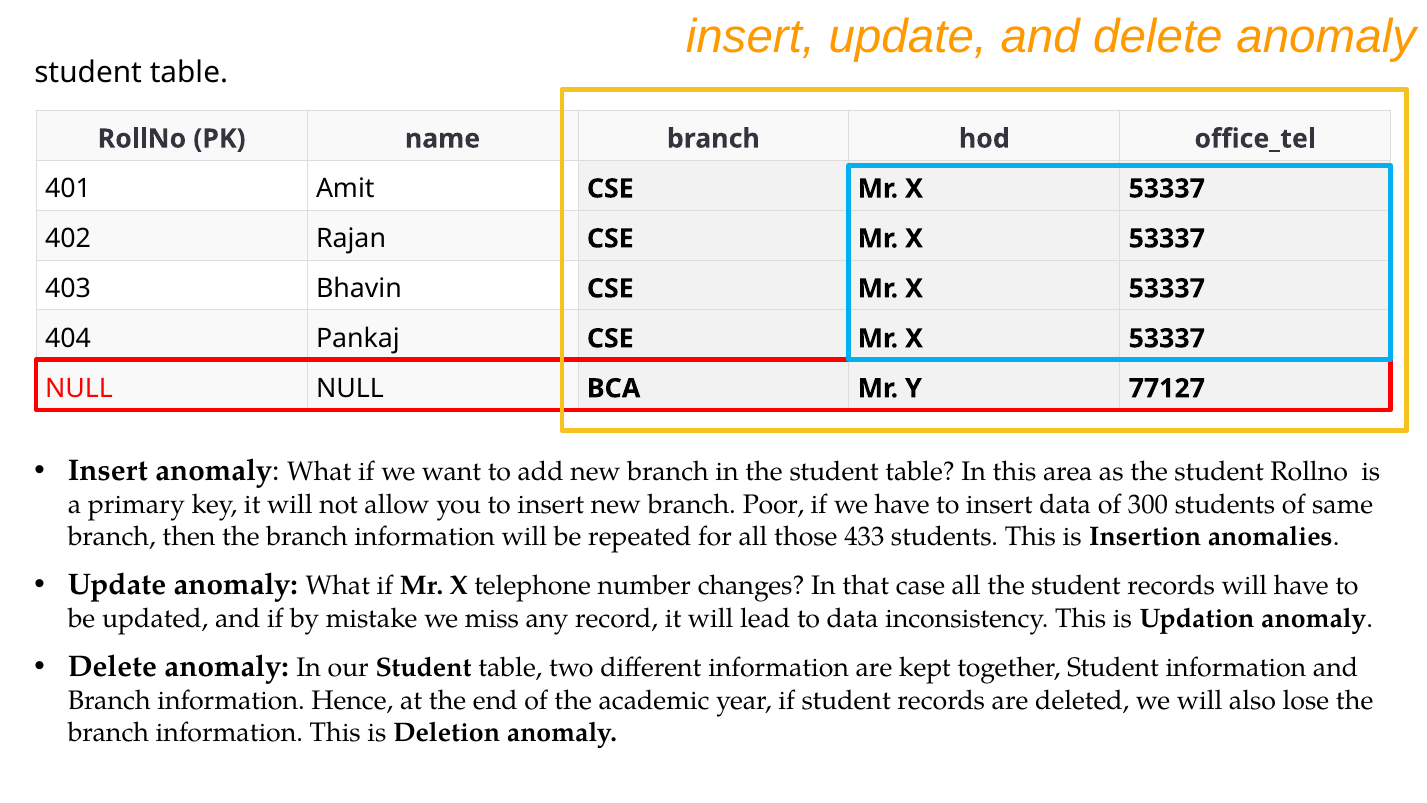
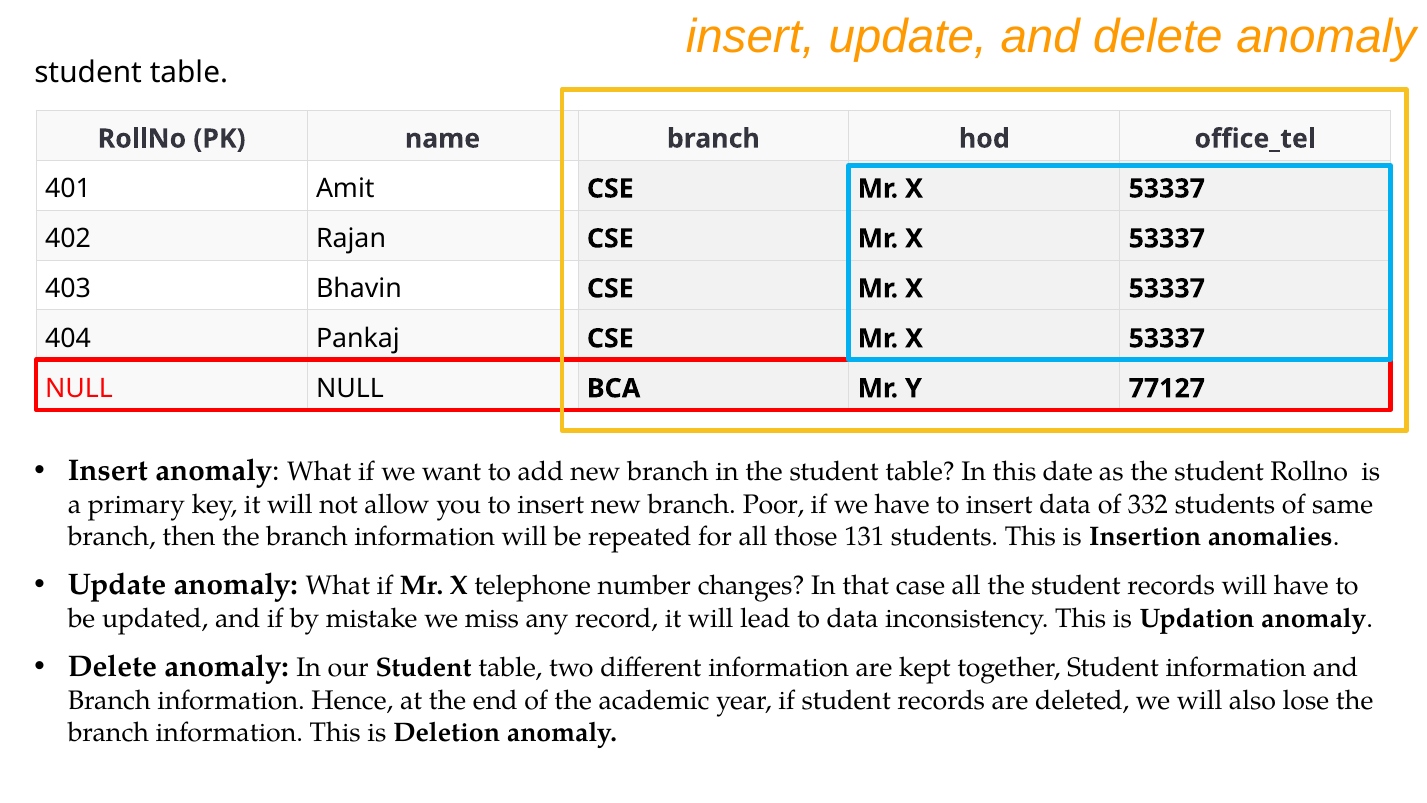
area: area -> date
300: 300 -> 332
433: 433 -> 131
